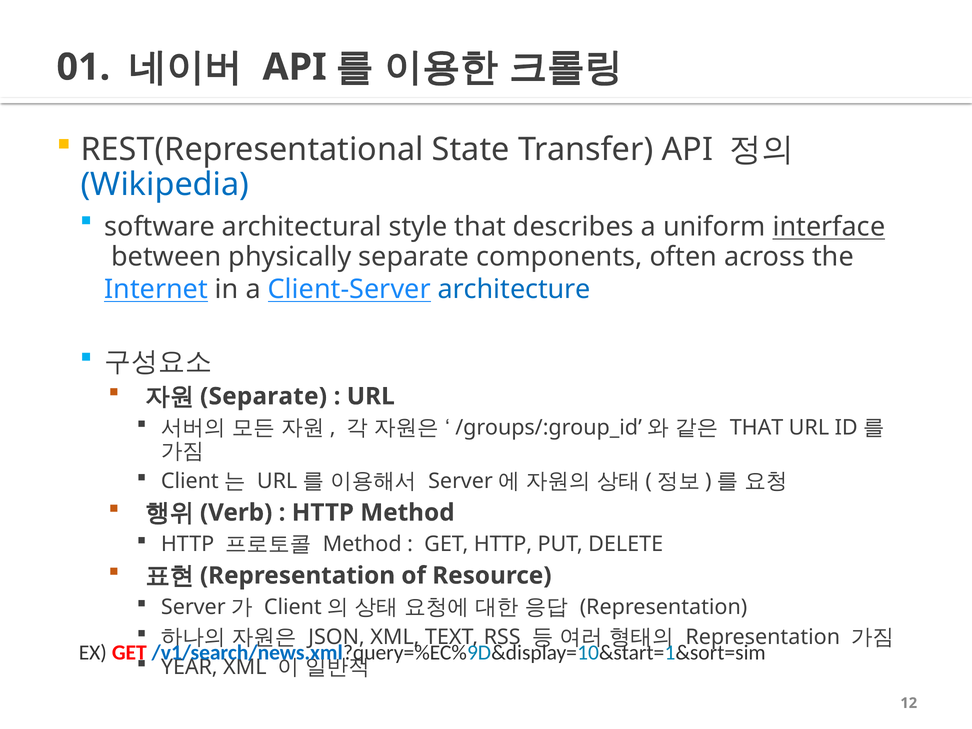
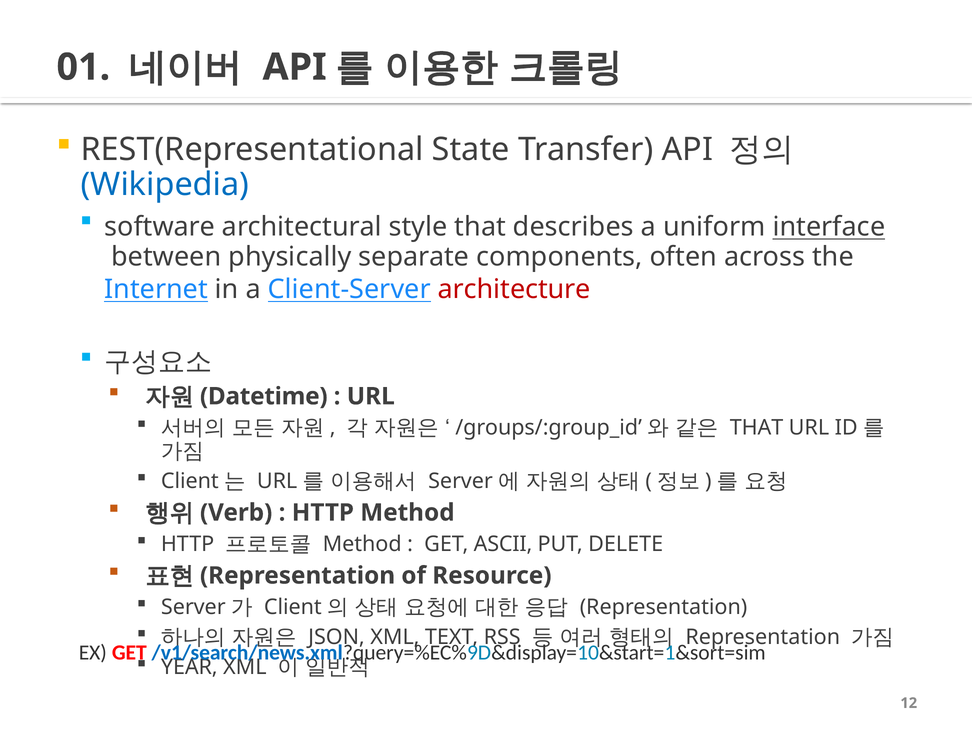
architecture colour: blue -> red
Separate at (264, 396): Separate -> Datetime
GET HTTP: HTTP -> ASCII
